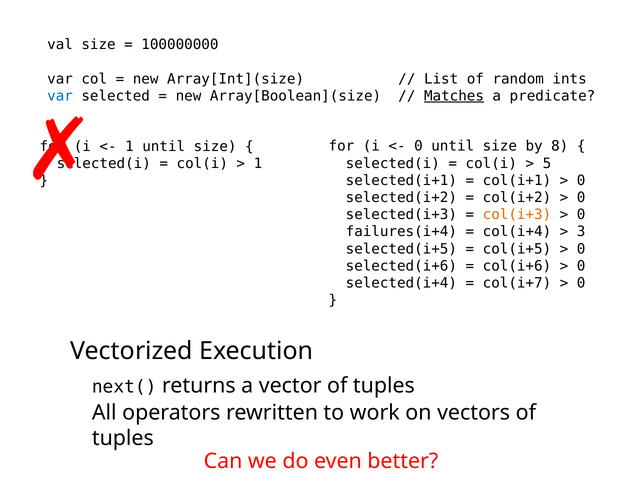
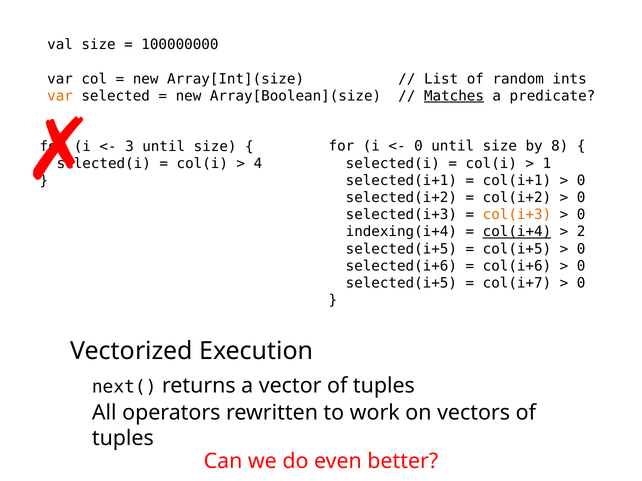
var at (60, 96) colour: blue -> orange
1 at (129, 146): 1 -> 3
1 at (258, 164): 1 -> 4
5: 5 -> 1
failures(i+4: failures(i+4 -> indexing(i+4
col(i+4 underline: none -> present
3: 3 -> 2
selected(i+4 at (401, 283): selected(i+4 -> selected(i+5
